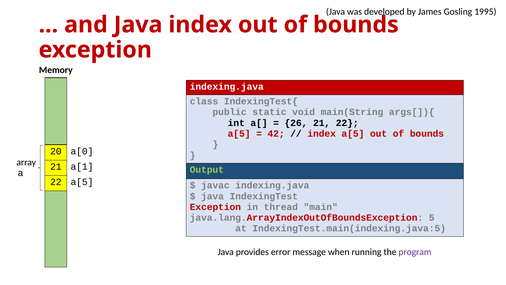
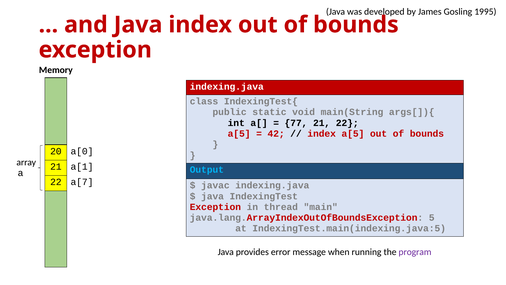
26: 26 -> 77
Output colour: light green -> light blue
a[5 at (82, 182): a[5 -> a[7
